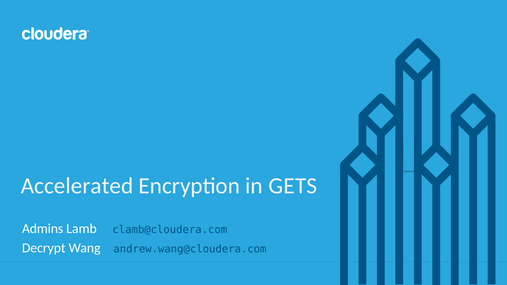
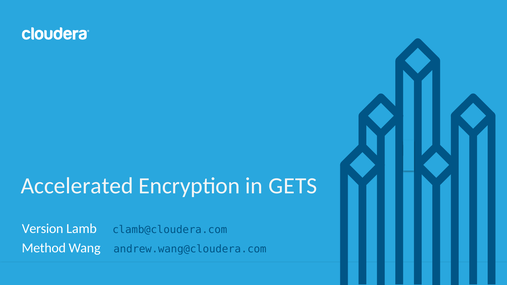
Admins: Admins -> Version
Decrypt: Decrypt -> Method
